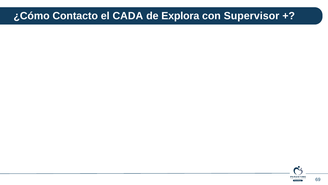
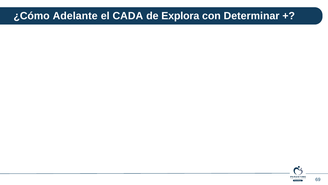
Contacto: Contacto -> Adelante
Supervisor: Supervisor -> Determinar
